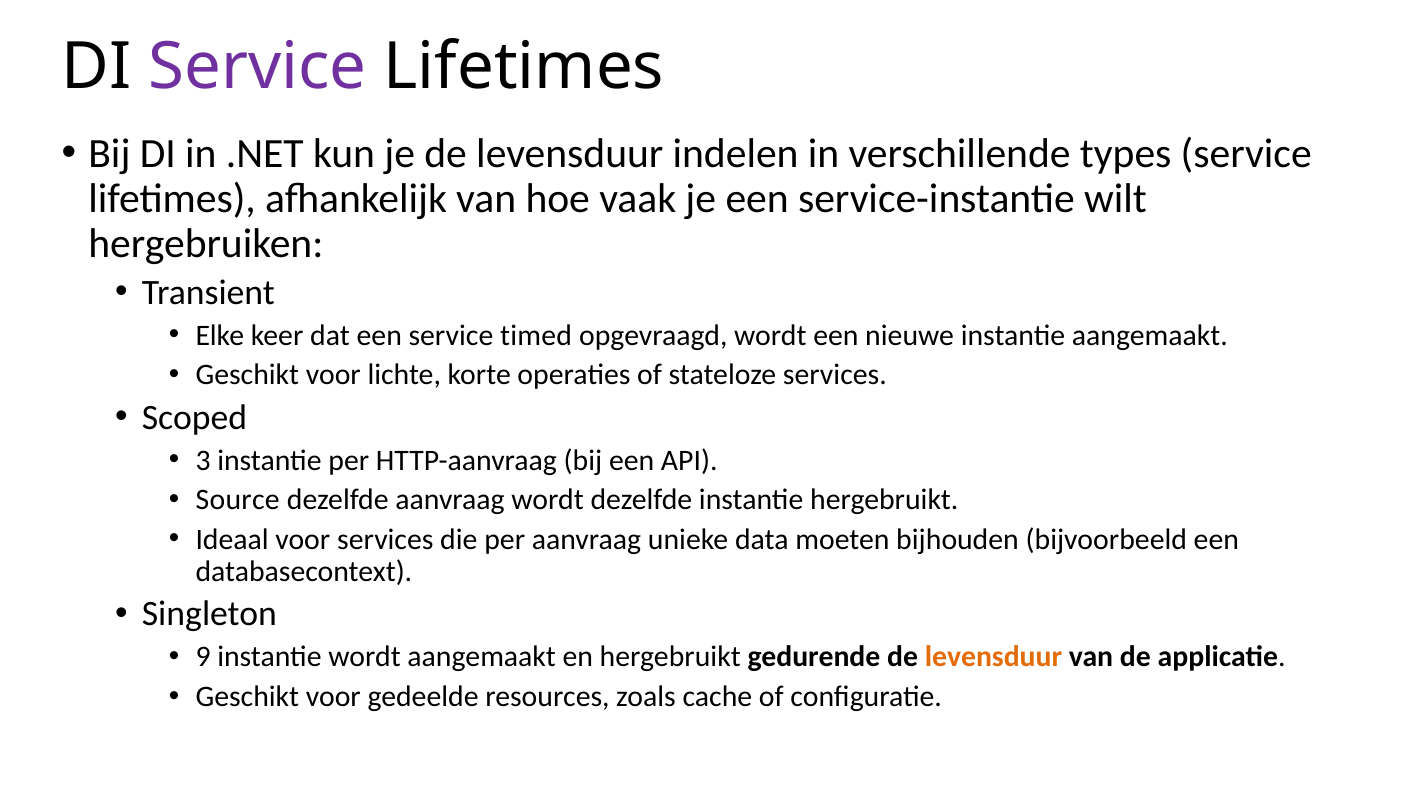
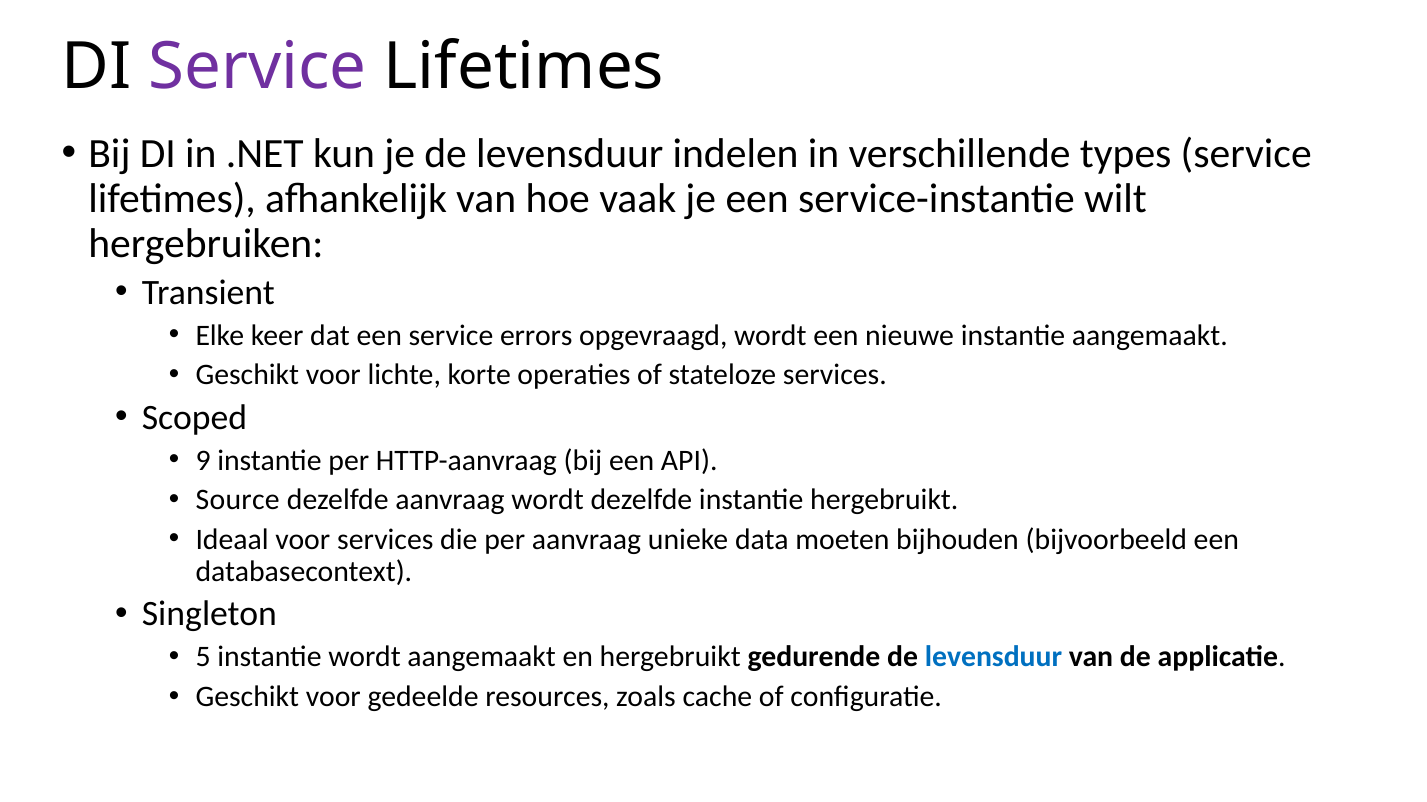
timed: timed -> errors
3: 3 -> 9
9: 9 -> 5
levensduur at (993, 657) colour: orange -> blue
